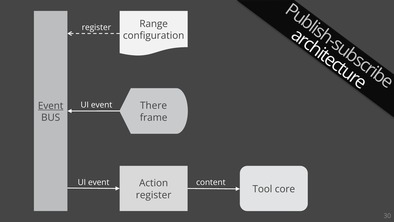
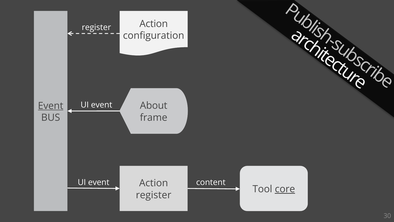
Range at (154, 24): Range -> Action
There: There -> About
core underline: none -> present
